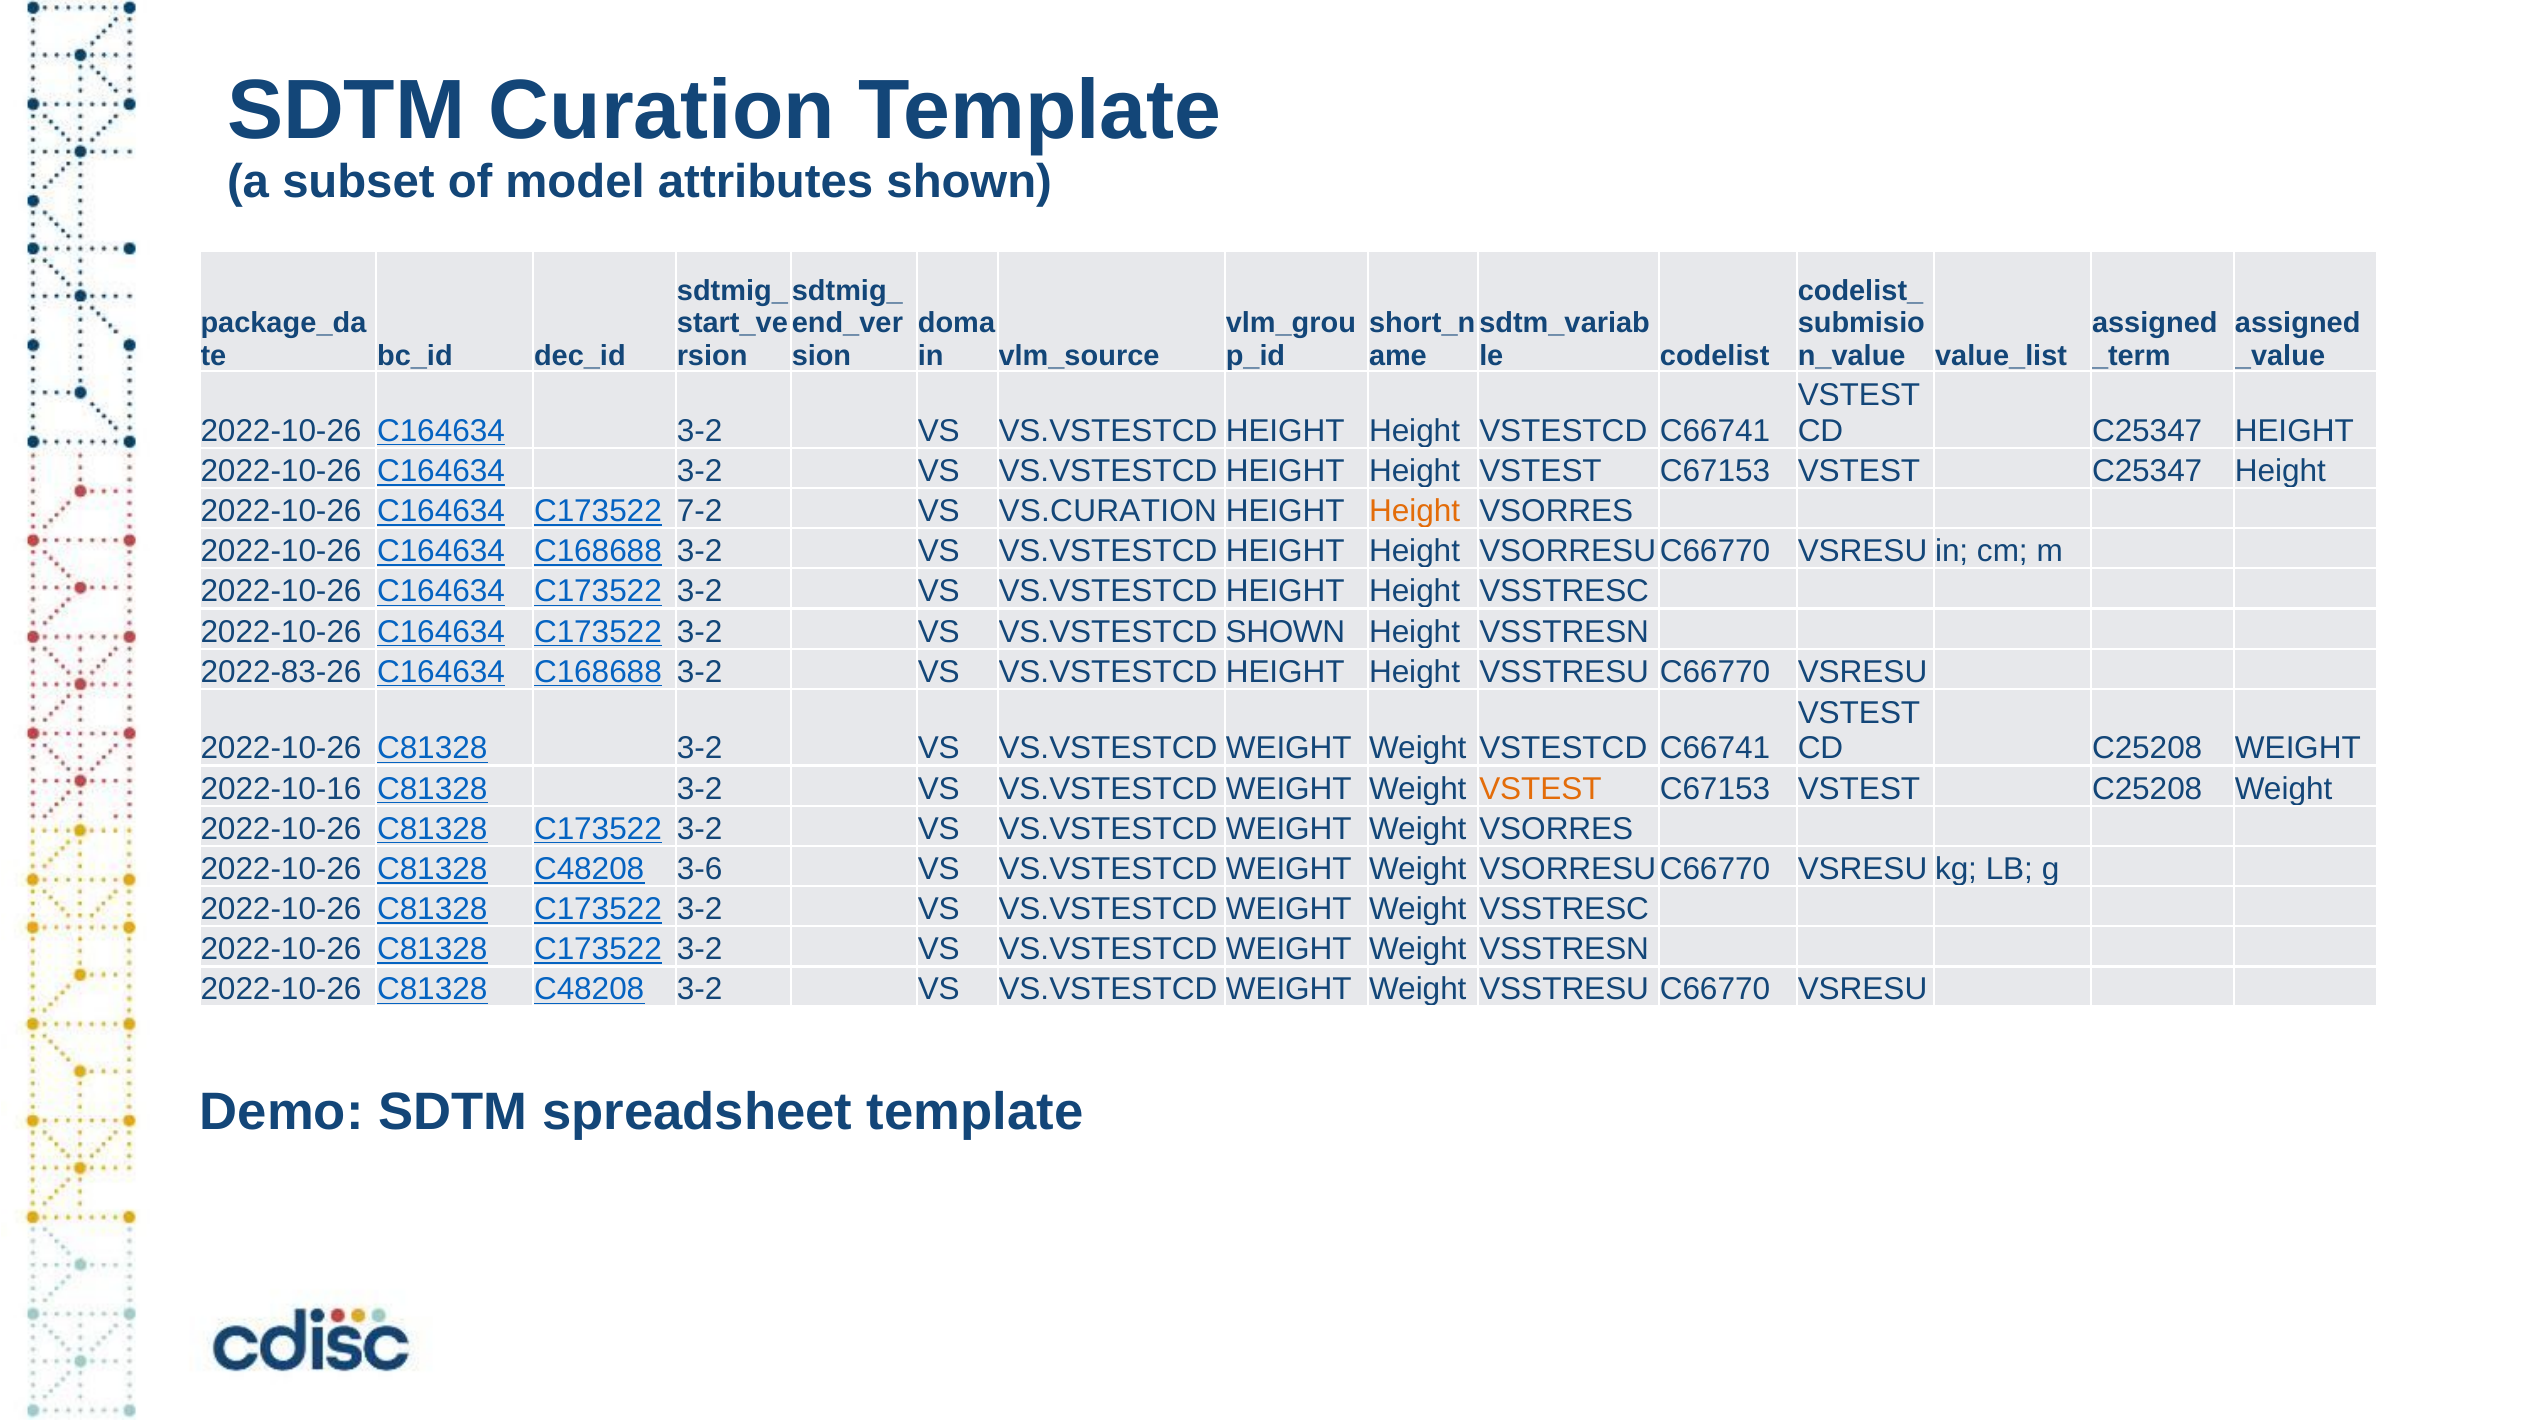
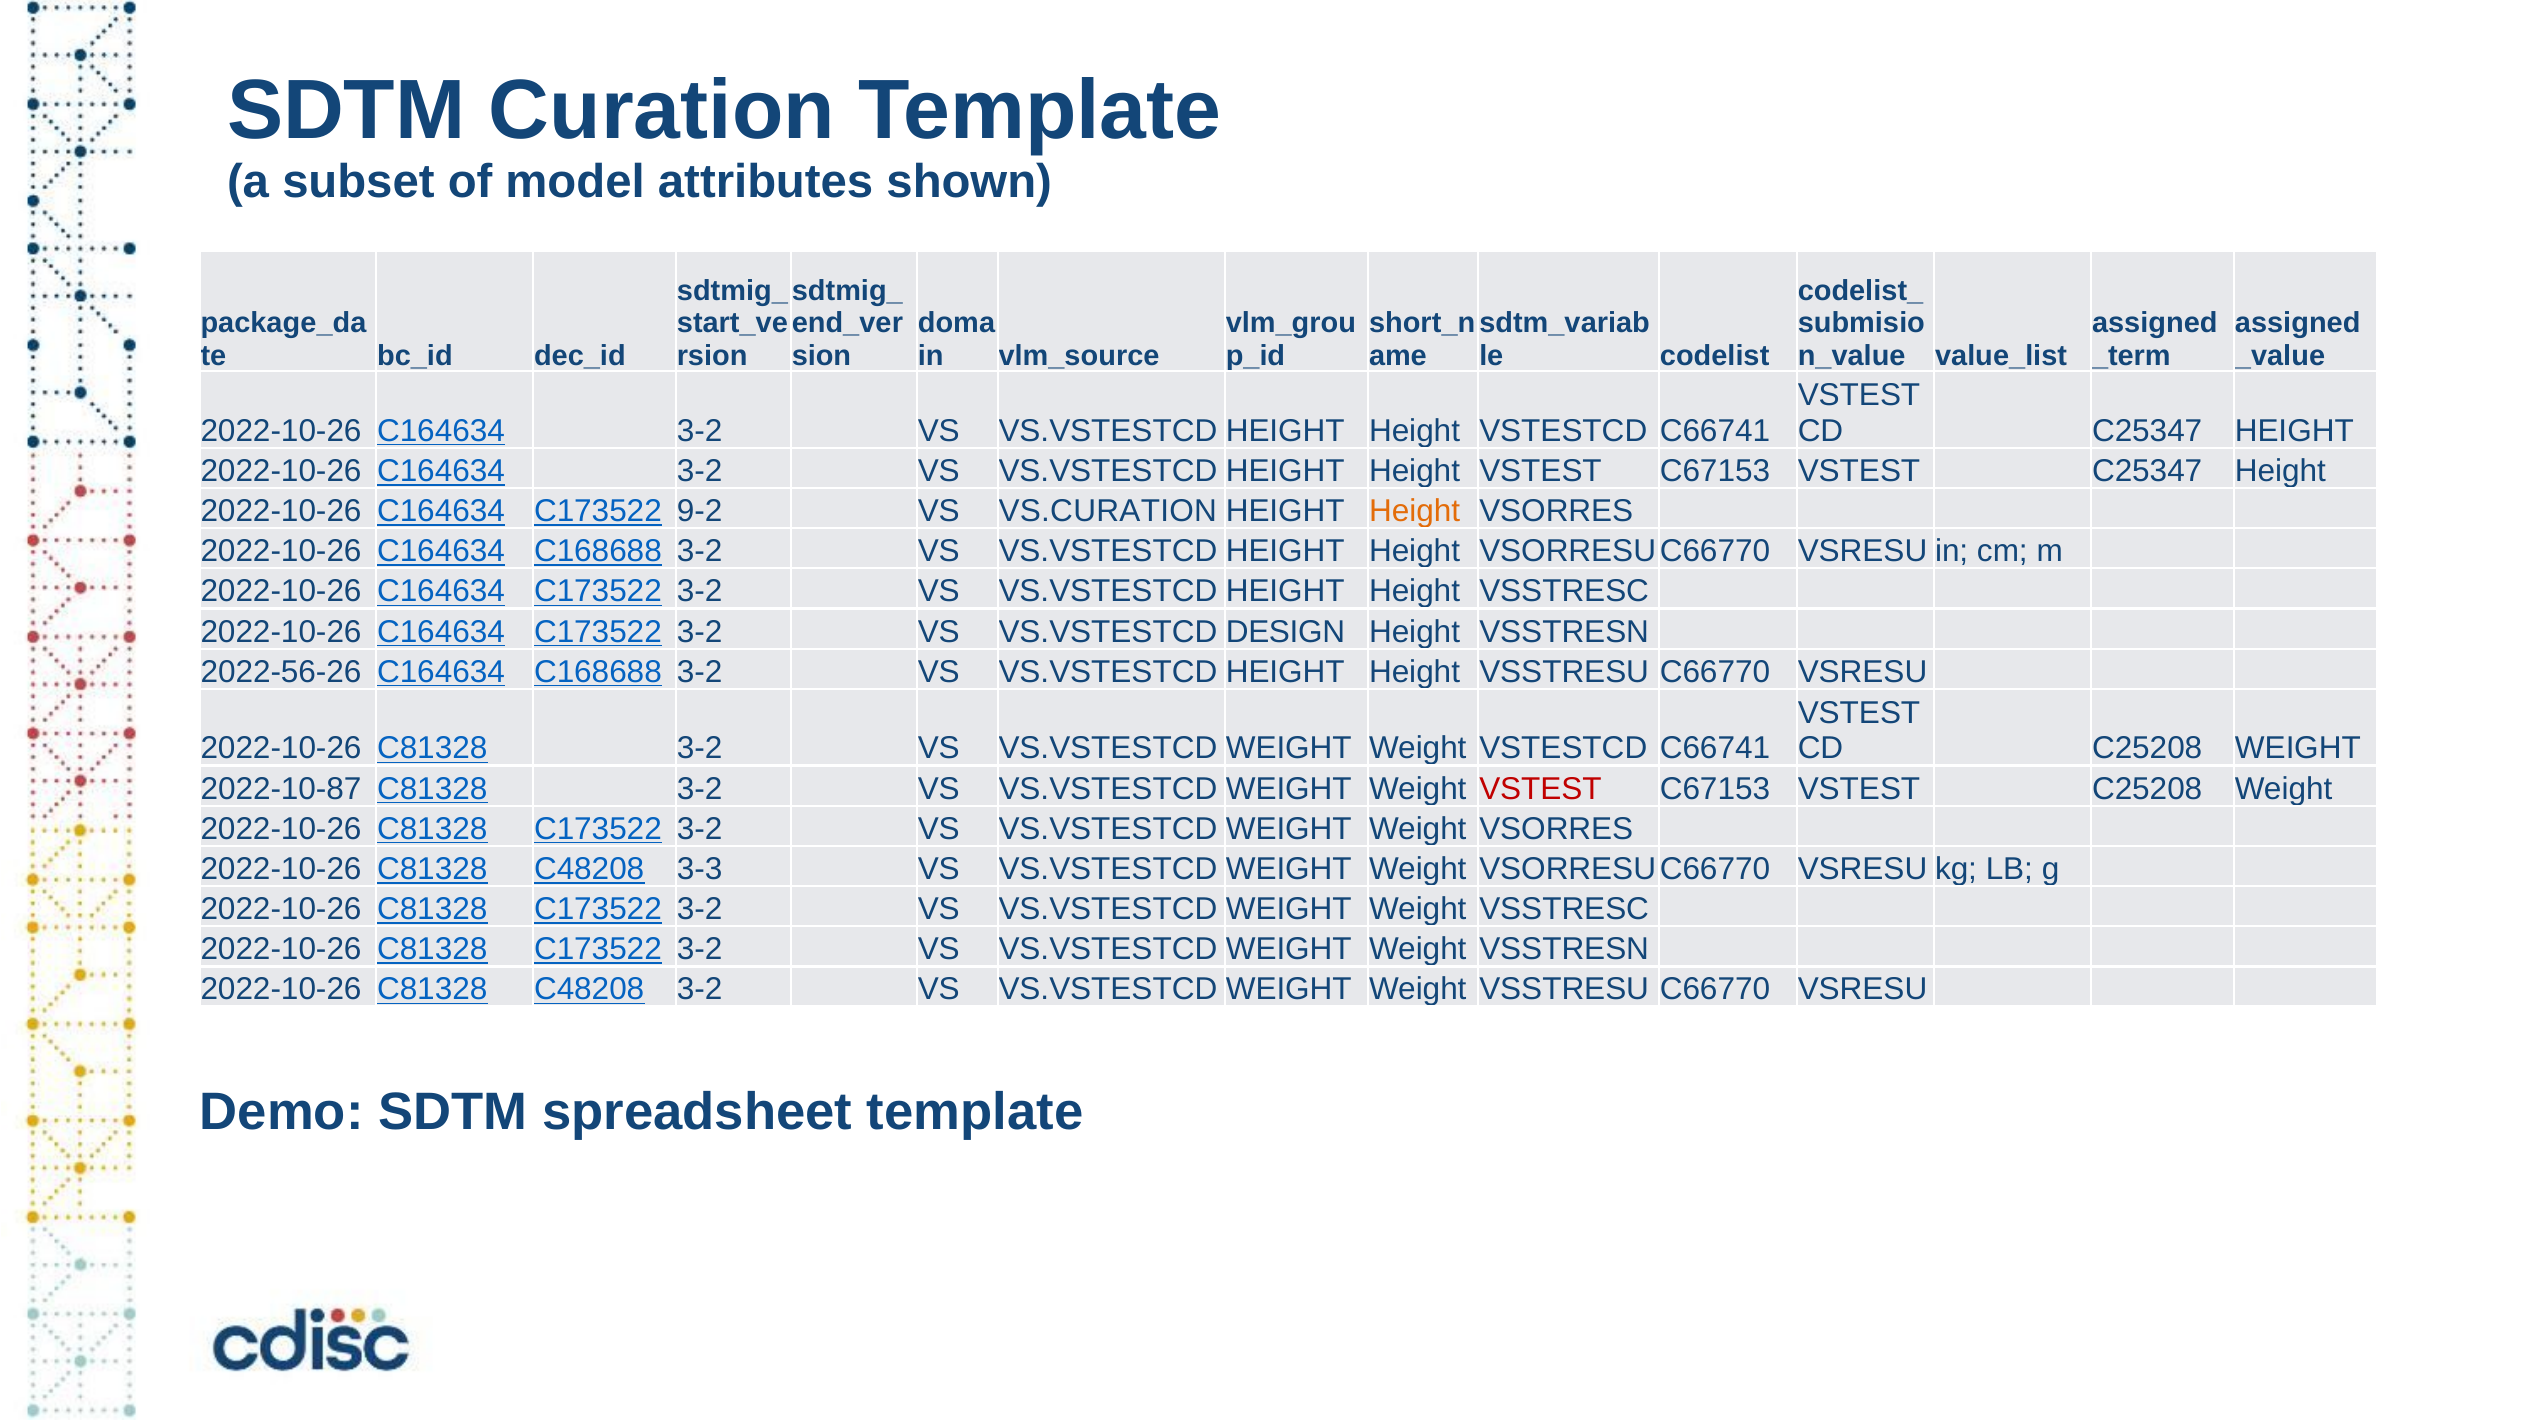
7-2: 7-2 -> 9-2
VS.VSTESTCD SHOWN: SHOWN -> DESIGN
2022-83-26: 2022-83-26 -> 2022-56-26
2022-10-16: 2022-10-16 -> 2022-10-87
VSTEST at (1540, 789) colour: orange -> red
3-6: 3-6 -> 3-3
